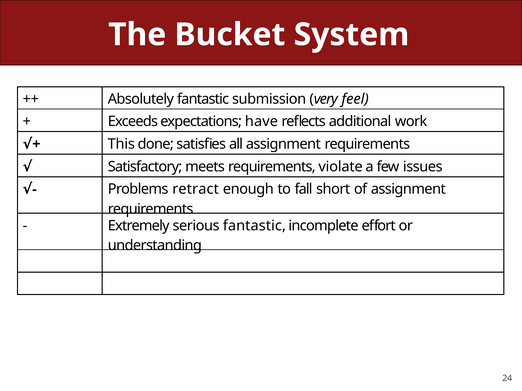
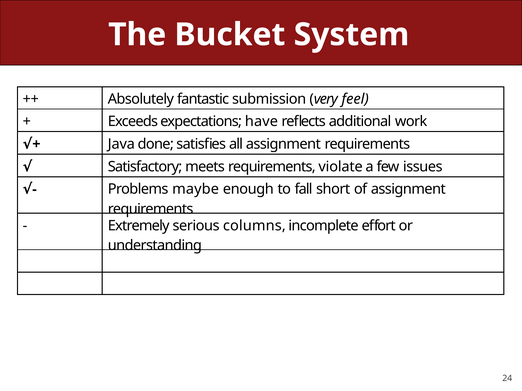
This: This -> Java
retract: retract -> maybe
serious fantastic: fantastic -> columns
